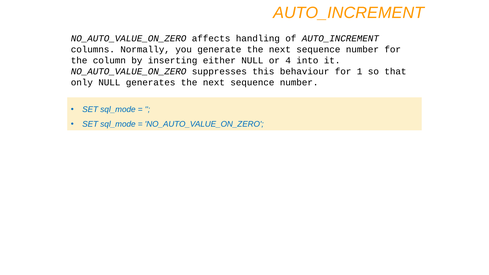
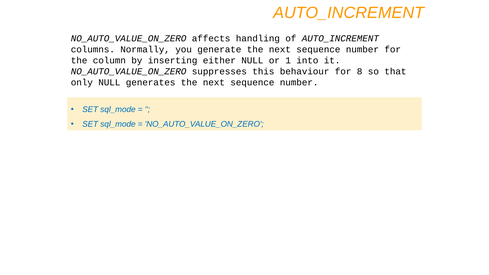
4: 4 -> 1
1: 1 -> 8
